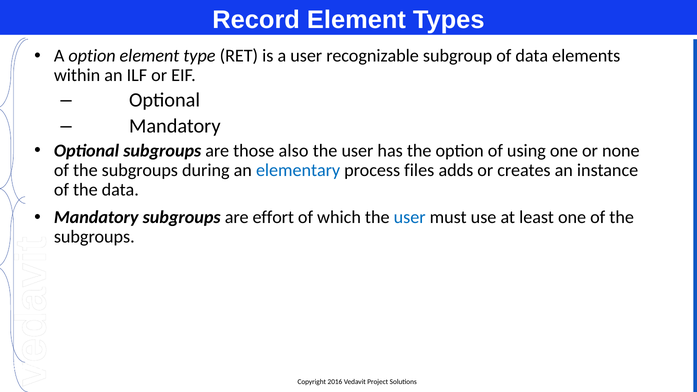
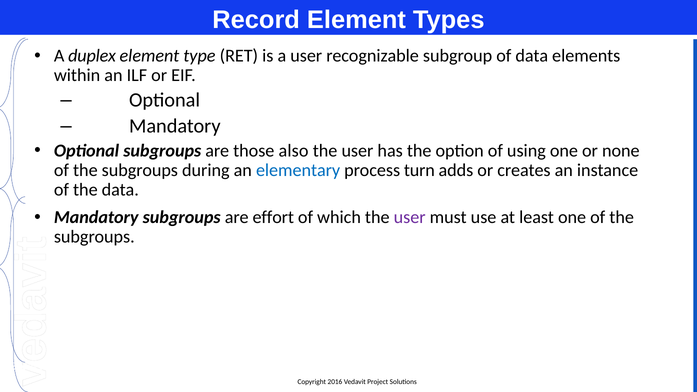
A option: option -> duplex
files: files -> turn
user at (410, 217) colour: blue -> purple
